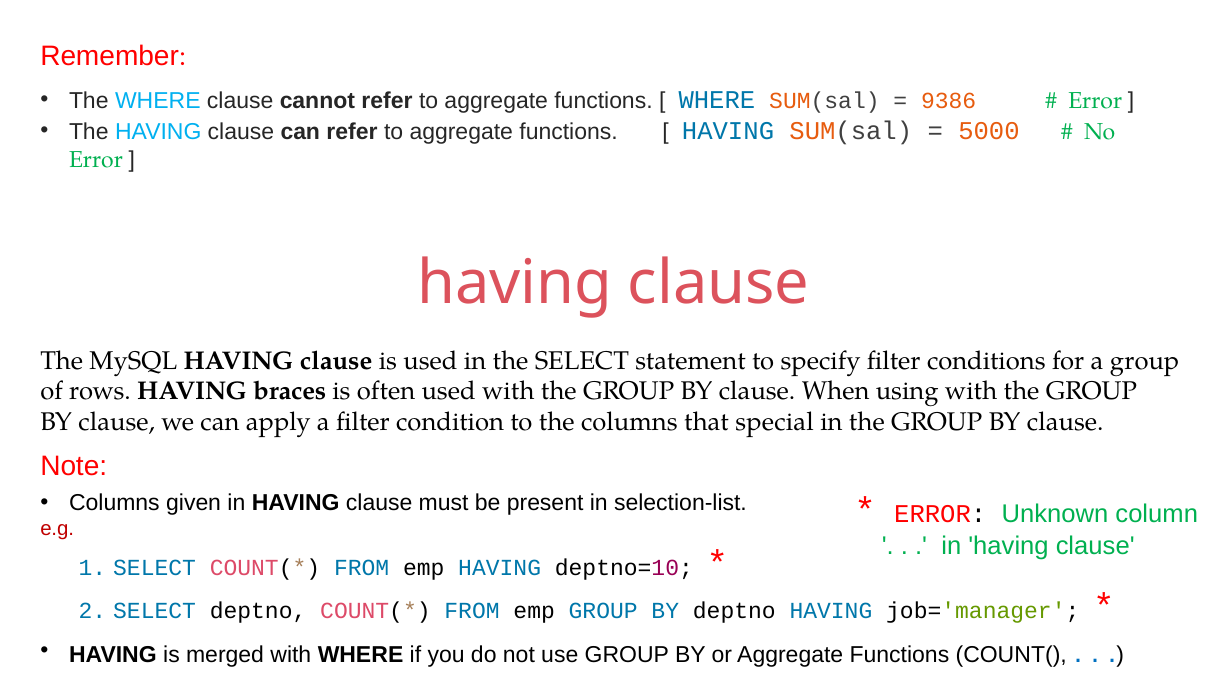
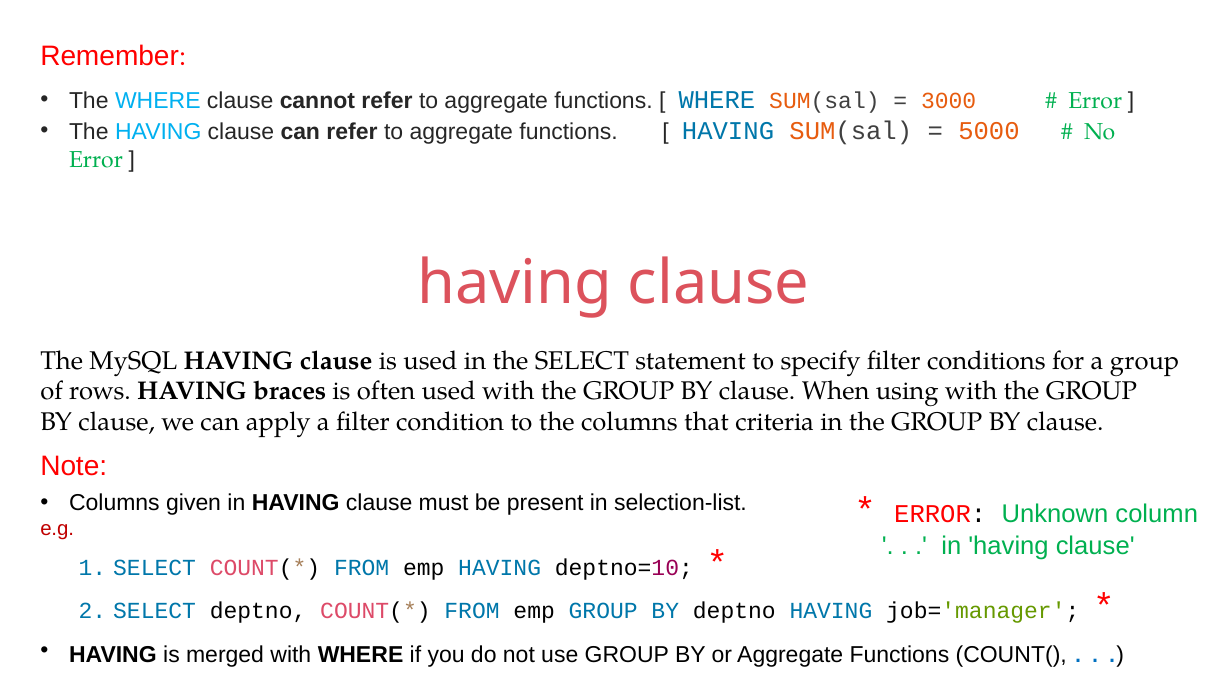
9386: 9386 -> 3000
special: special -> criteria
